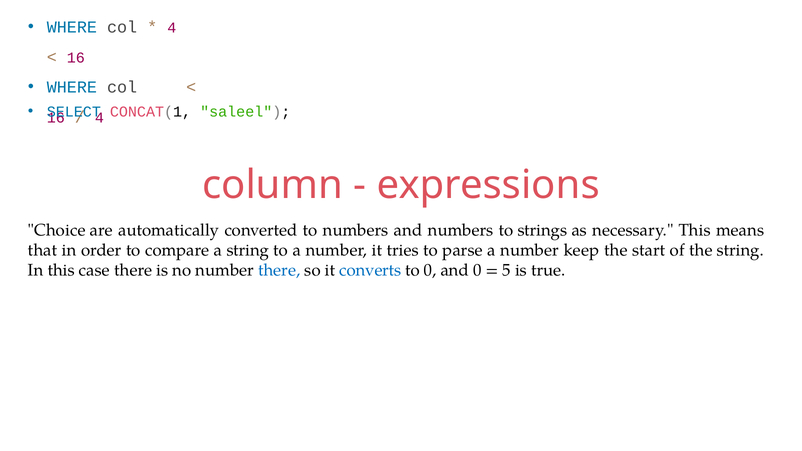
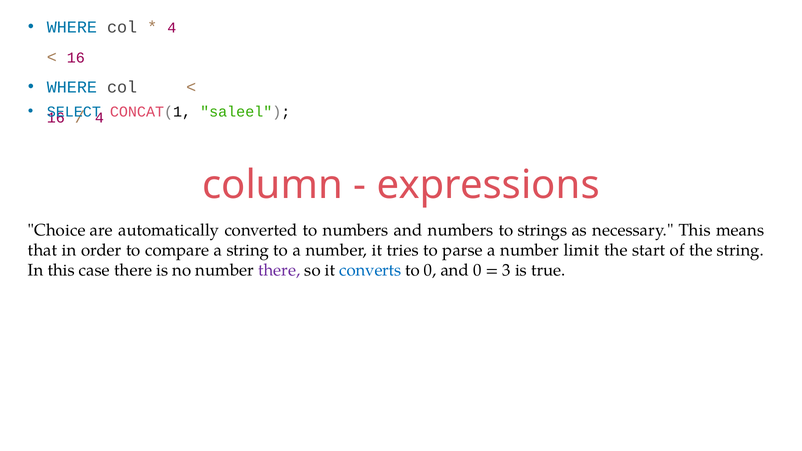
keep: keep -> limit
there at (279, 270) colour: blue -> purple
5: 5 -> 3
